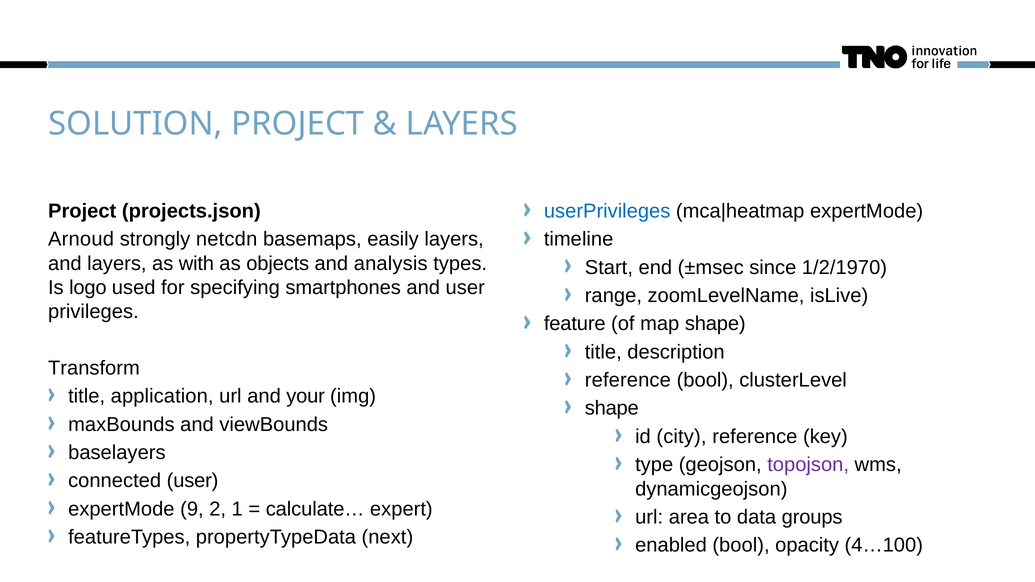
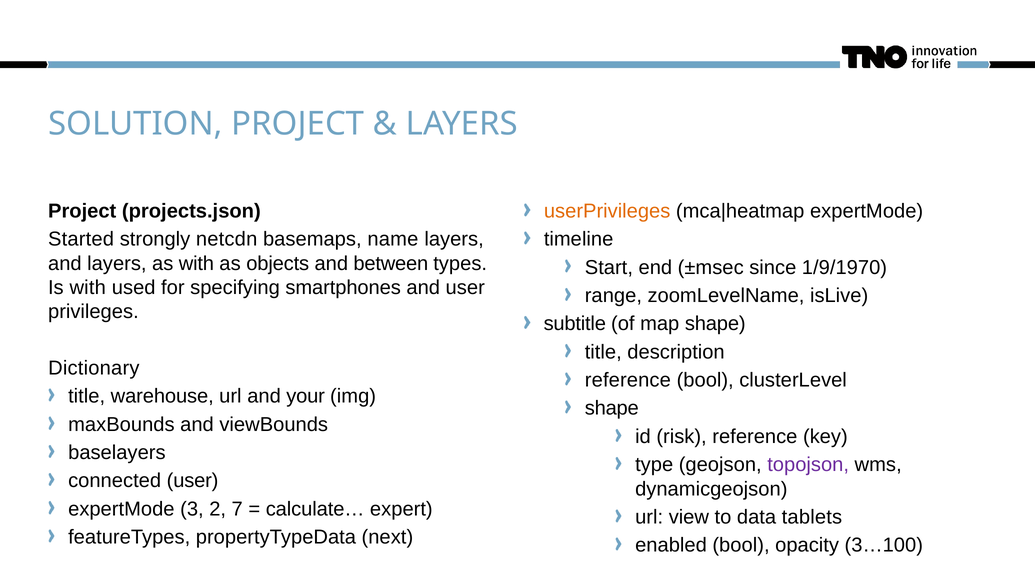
userPrivileges colour: blue -> orange
Arnoud: Arnoud -> Started
easily: easily -> name
analysis: analysis -> between
1/2/1970: 1/2/1970 -> 1/9/1970
Is logo: logo -> with
feature: feature -> subtitle
Transform: Transform -> Dictionary
application: application -> warehouse
city: city -> risk
9: 9 -> 3
1: 1 -> 7
area: area -> view
groups: groups -> tablets
4…100: 4…100 -> 3…100
